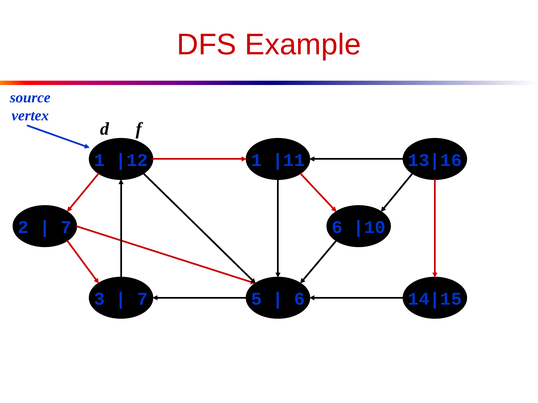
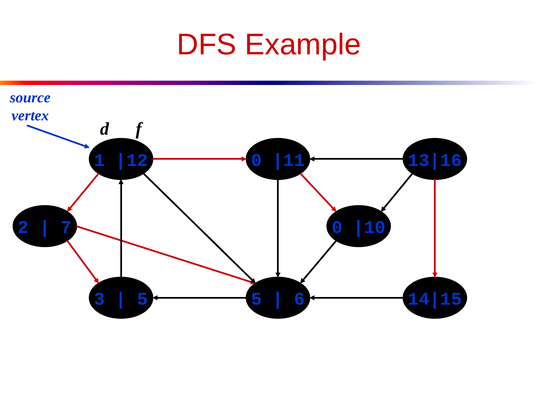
1 at (256, 160): 1 -> 0
7 6: 6 -> 0
7 at (143, 299): 7 -> 5
